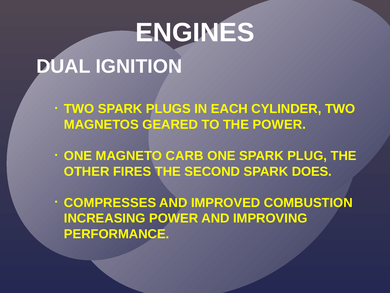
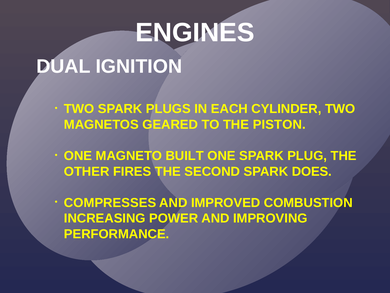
THE POWER: POWER -> PISTON
CARB: CARB -> BUILT
